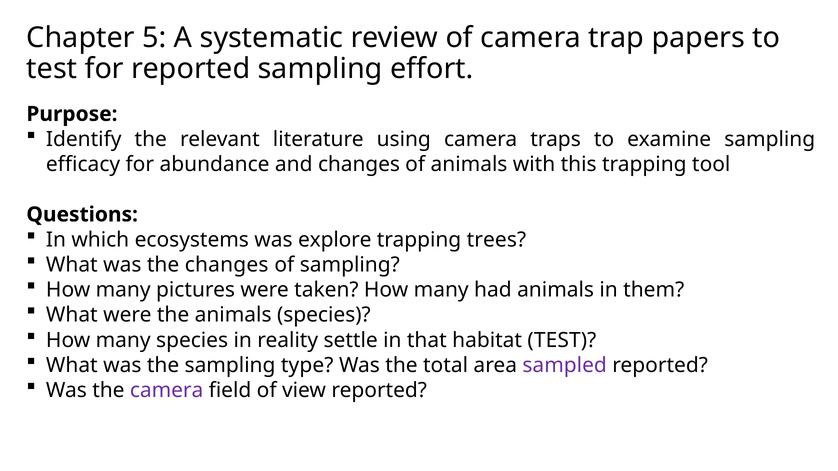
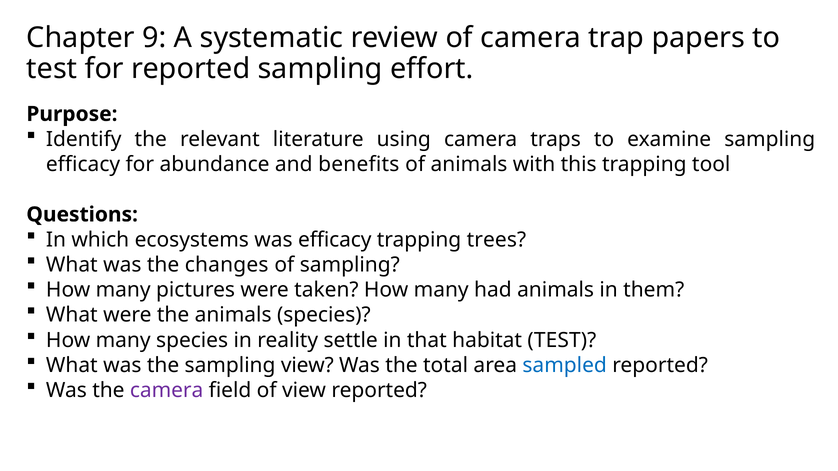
5: 5 -> 9
and changes: changes -> benefits
was explore: explore -> efficacy
sampling type: type -> view
sampled colour: purple -> blue
